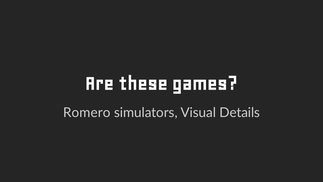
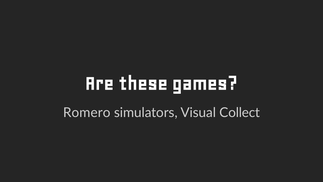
Details: Details -> Collect
